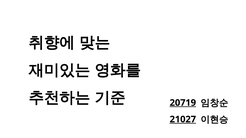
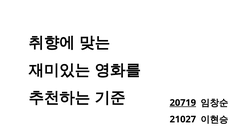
21027 underline: present -> none
